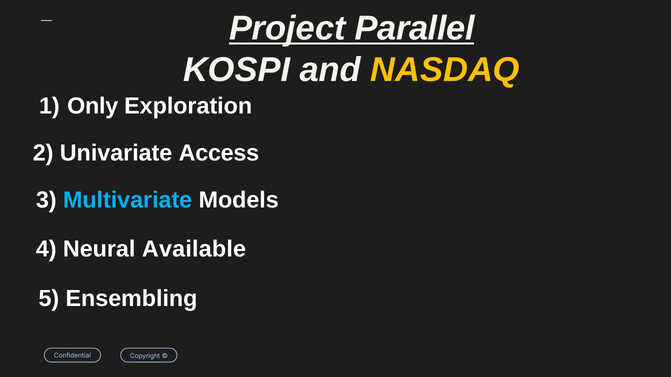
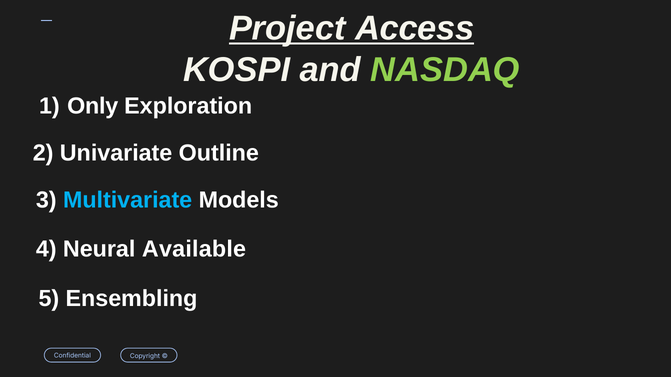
Parallel: Parallel -> Access
NASDAQ colour: yellow -> light green
Access: Access -> Outline
